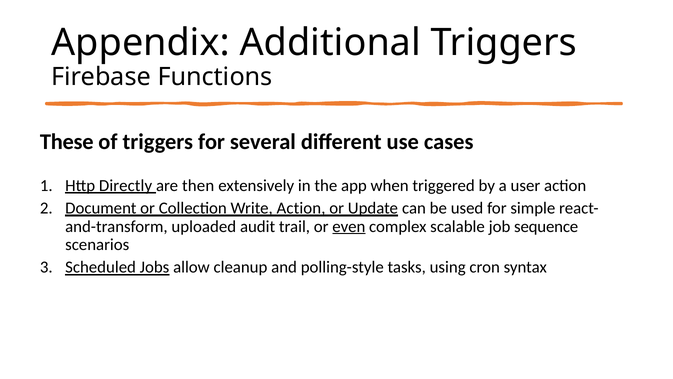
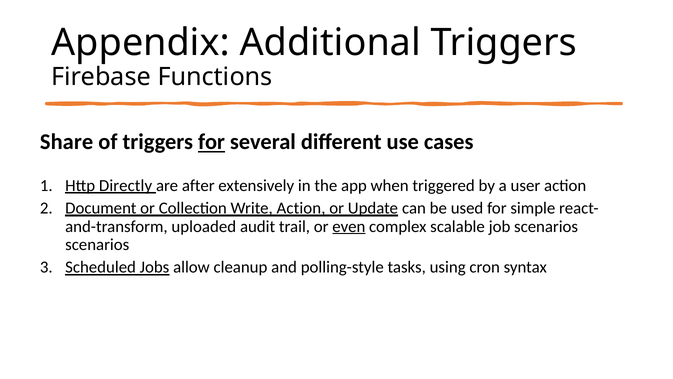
These: These -> Share
for at (211, 142) underline: none -> present
then: then -> after
job sequence: sequence -> scenarios
